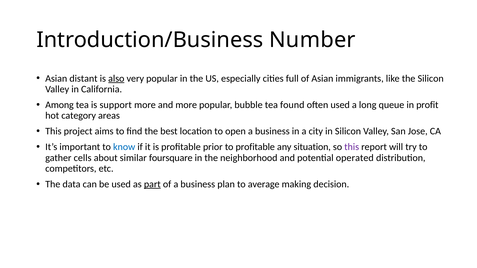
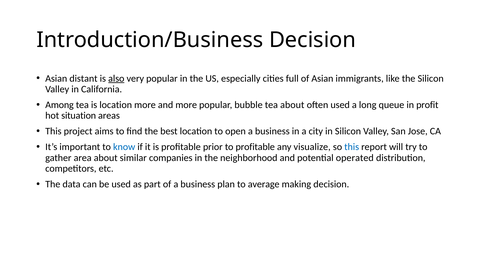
Introduction/Business Number: Number -> Decision
is support: support -> location
tea found: found -> about
category: category -> situation
situation: situation -> visualize
this at (352, 147) colour: purple -> blue
cells: cells -> area
foursquare: foursquare -> companies
part underline: present -> none
